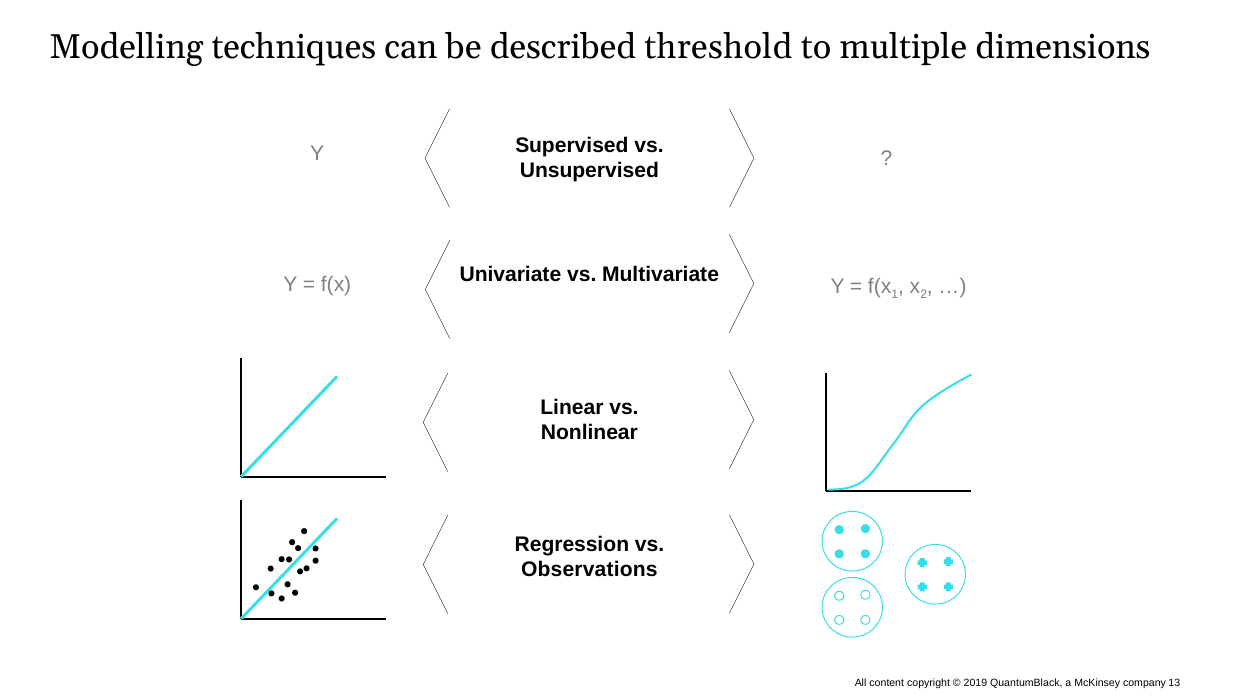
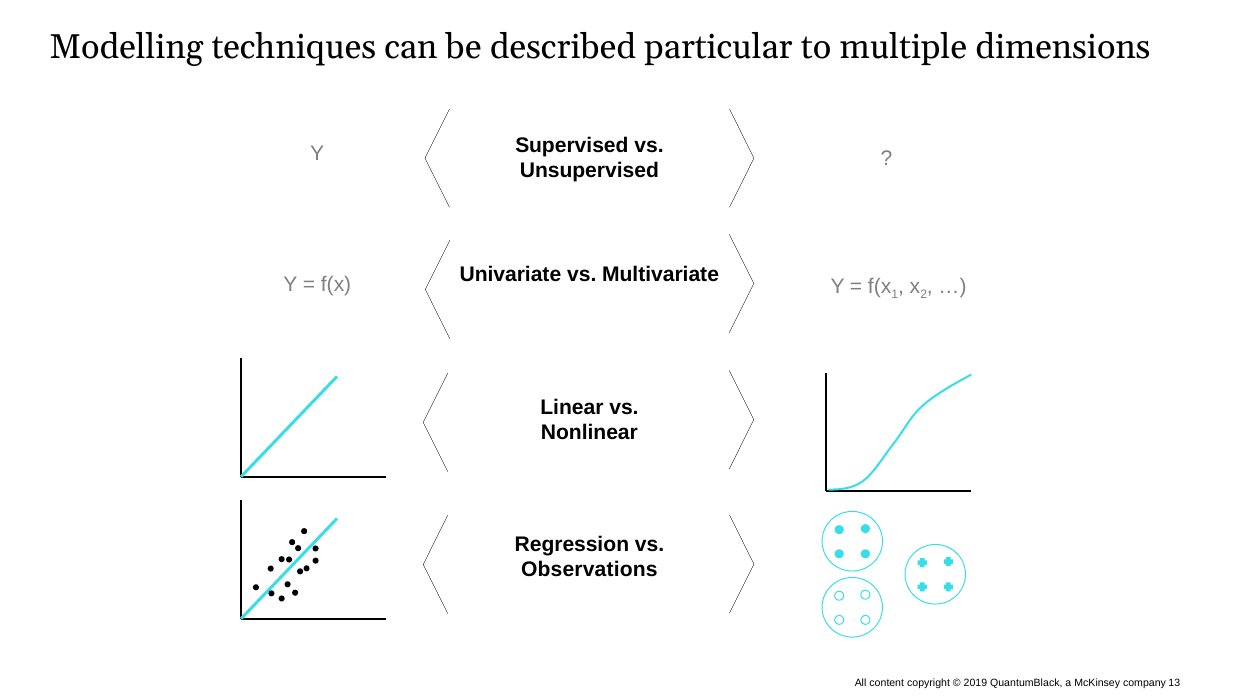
threshold: threshold -> particular
